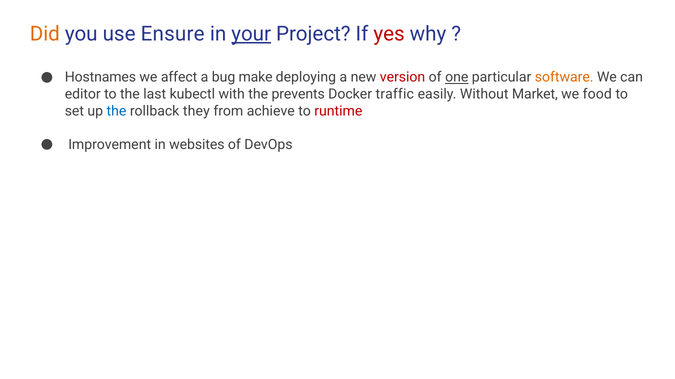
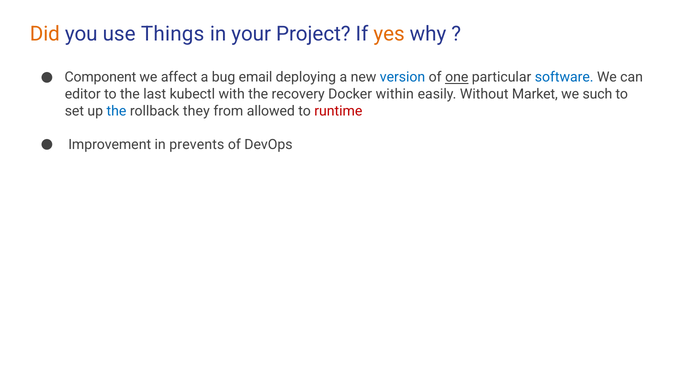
Ensure: Ensure -> Things
your underline: present -> none
yes colour: red -> orange
Hostnames: Hostnames -> Component
make: make -> email
version colour: red -> blue
software colour: orange -> blue
prevents: prevents -> recovery
traffic: traffic -> within
food: food -> such
achieve: achieve -> allowed
websites: websites -> prevents
